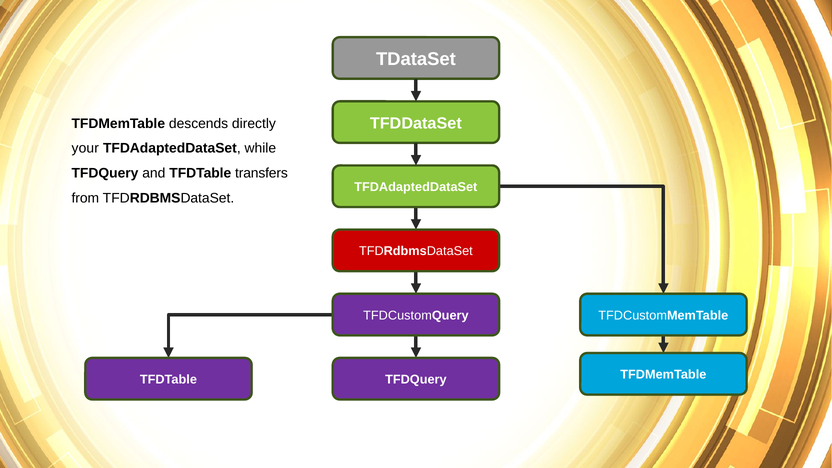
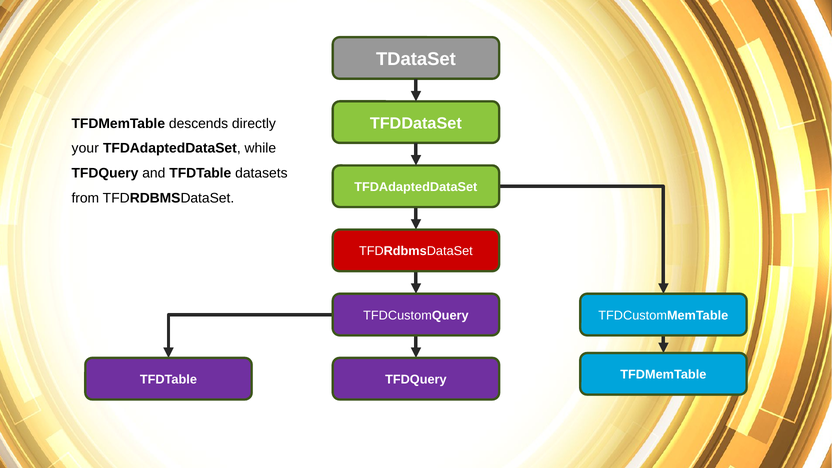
transfers: transfers -> datasets
